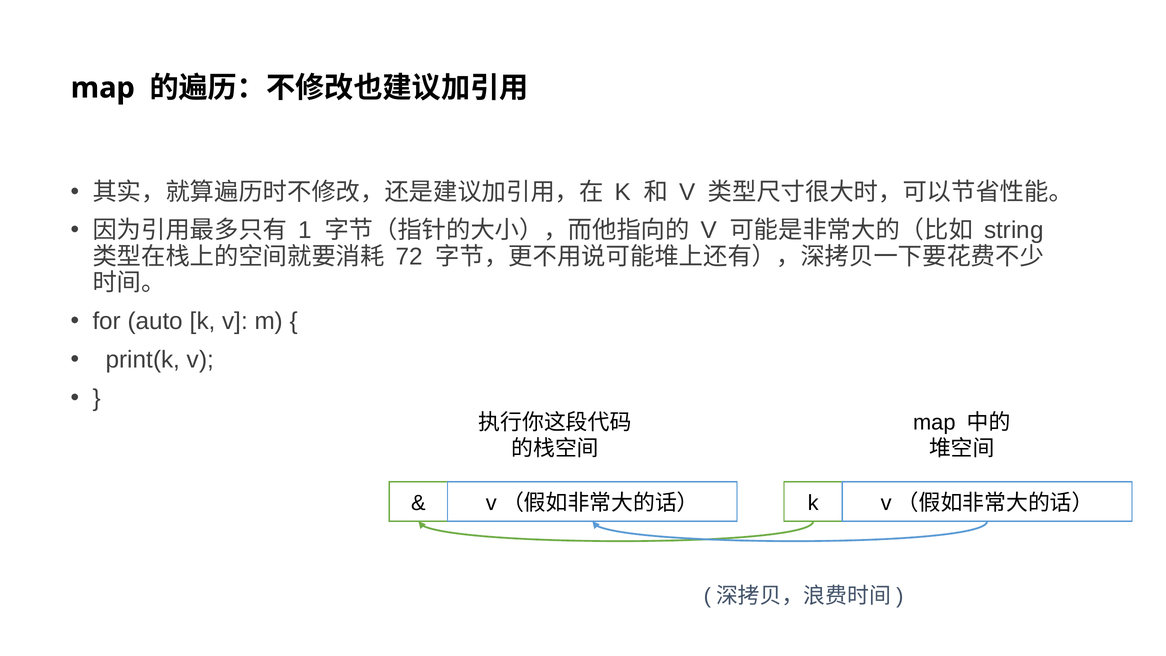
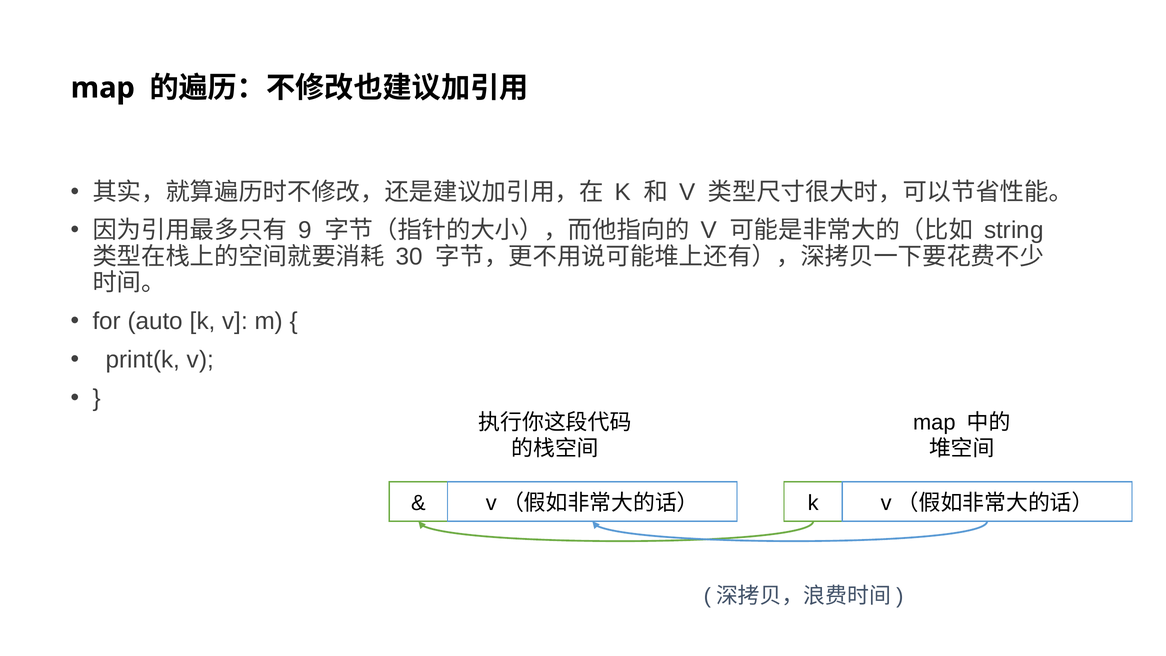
1: 1 -> 9
72: 72 -> 30
